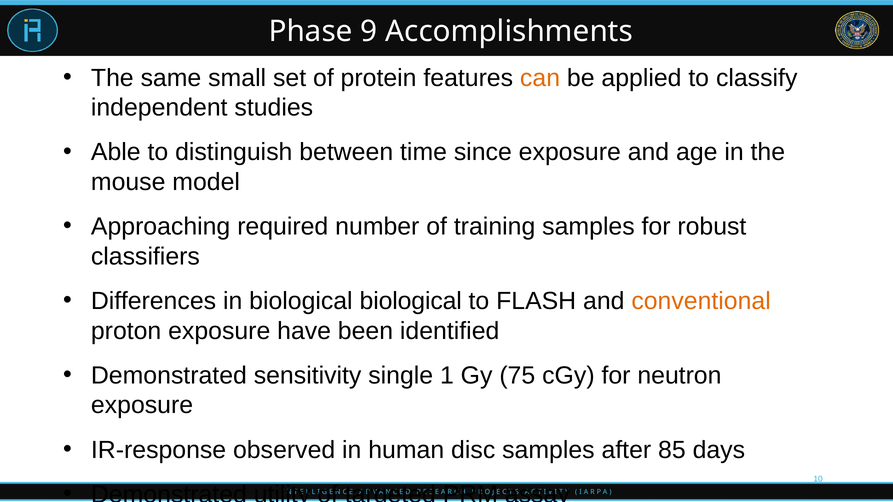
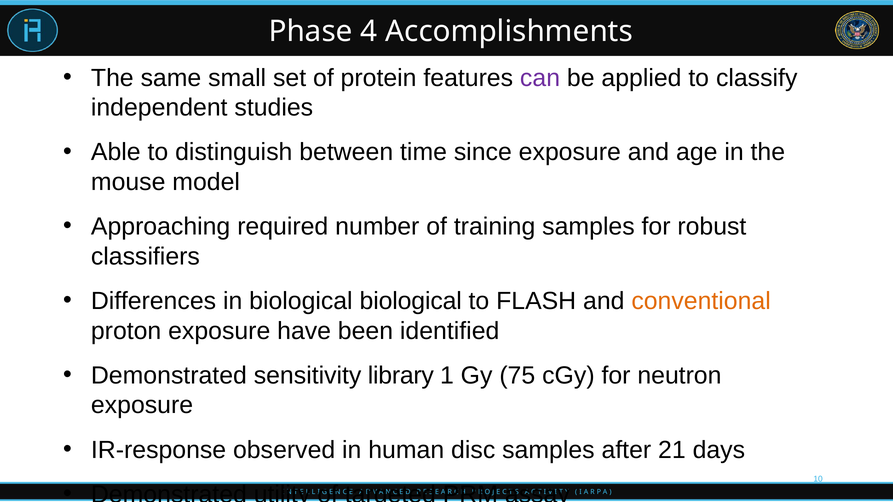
9: 9 -> 4
can colour: orange -> purple
single: single -> library
85: 85 -> 21
